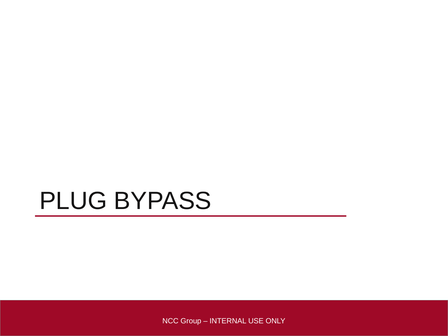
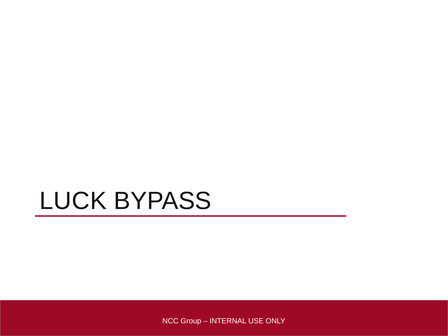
PLUG: PLUG -> LUCK
